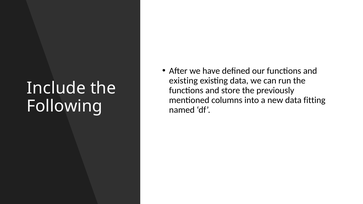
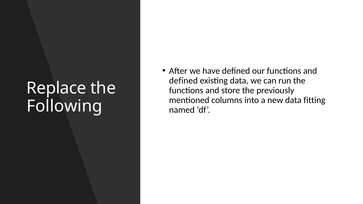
existing at (183, 81): existing -> defined
Include: Include -> Replace
